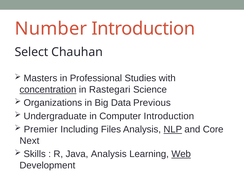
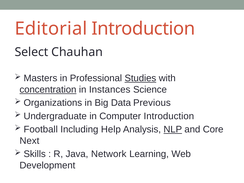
Number: Number -> Editorial
Studies underline: none -> present
Rastegari: Rastegari -> Instances
Premier: Premier -> Football
Files: Files -> Help
Java Analysis: Analysis -> Network
Web underline: present -> none
